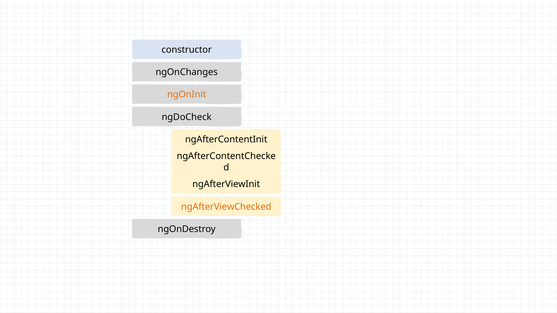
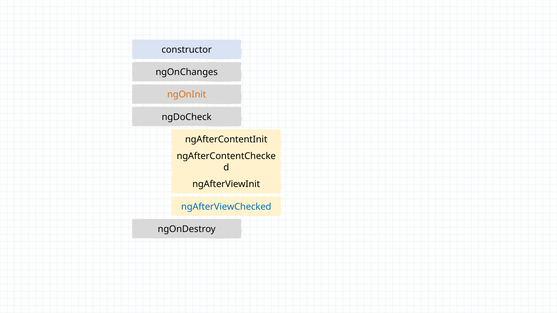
ngAfterViewChecked colour: orange -> blue
